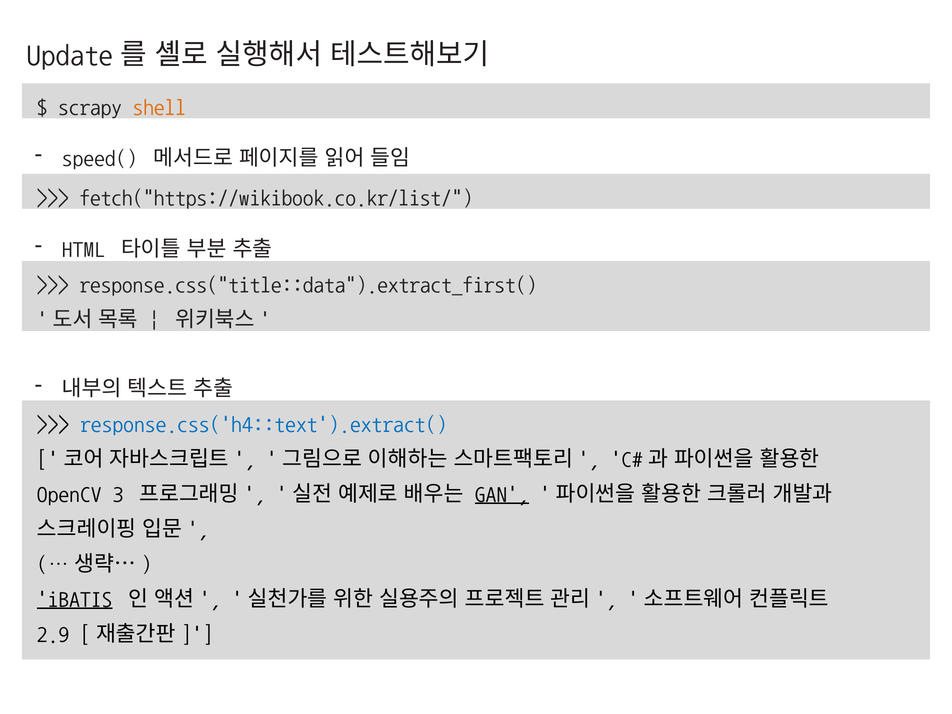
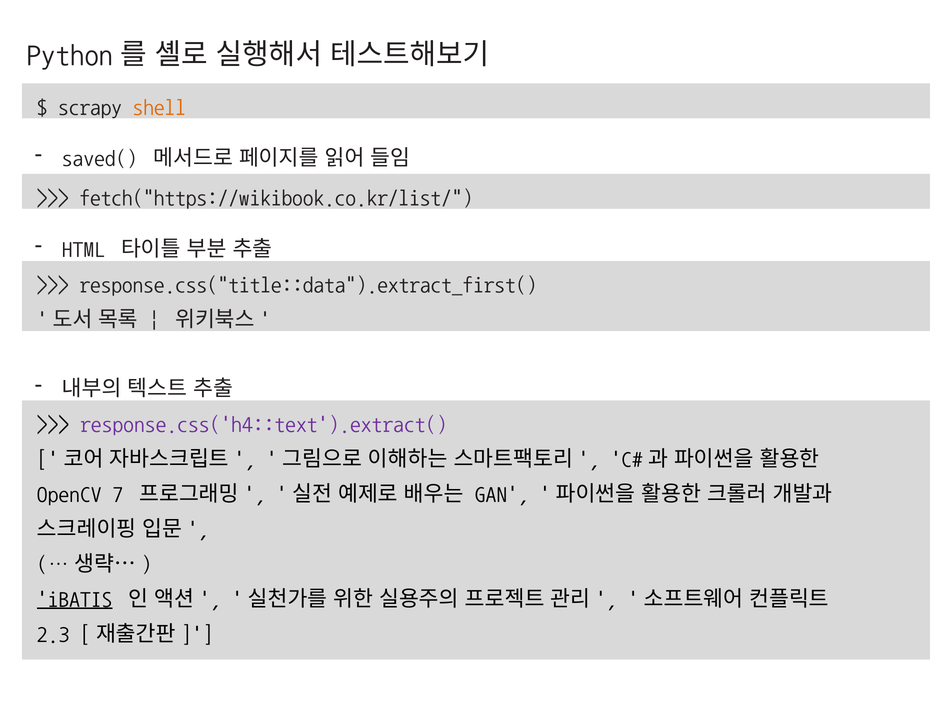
Update: Update -> Python
speed(: speed( -> saved(
response.css('h4::text').extract( colour: blue -> purple
3: 3 -> 7
GAN underline: present -> none
2.9: 2.9 -> 2.3
